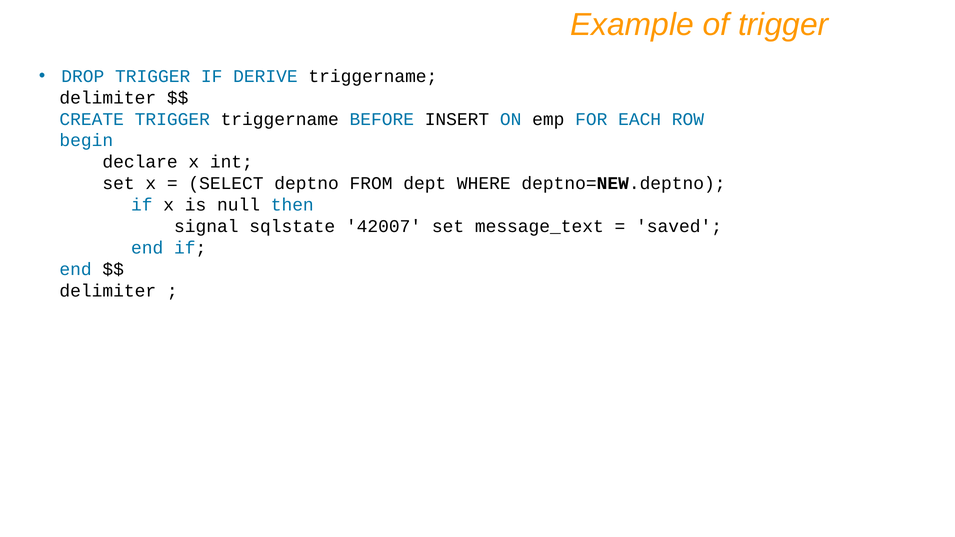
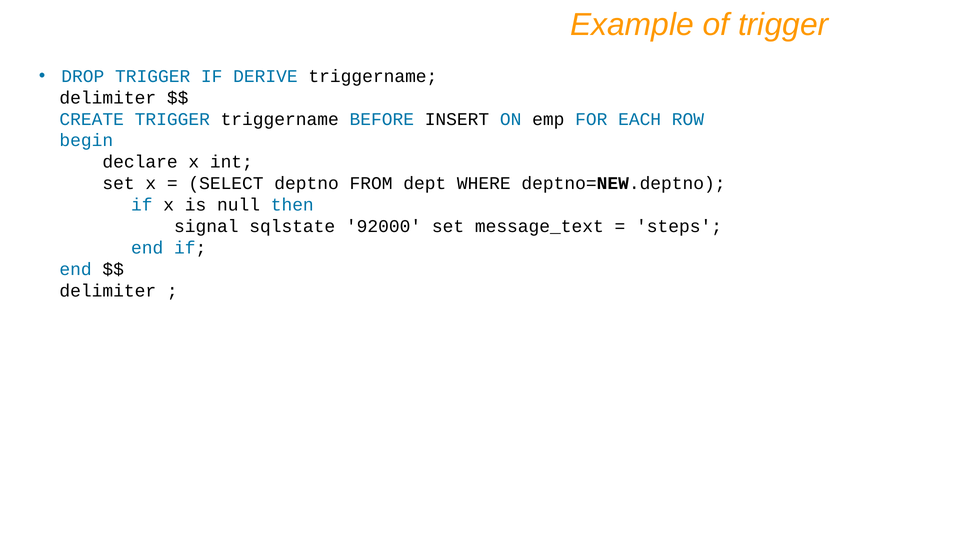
42007: 42007 -> 92000
saved: saved -> steps
